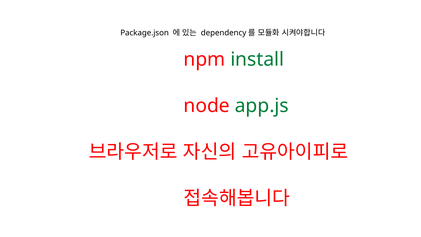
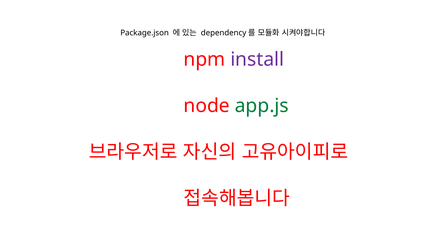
install colour: green -> purple
